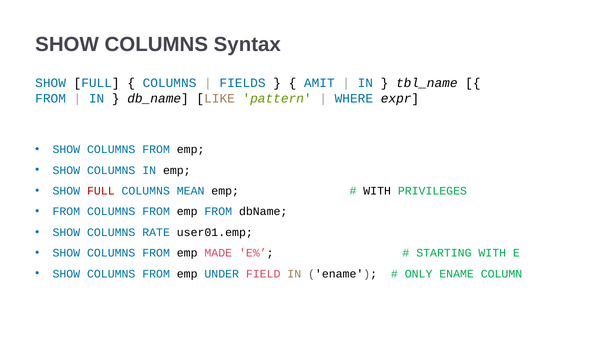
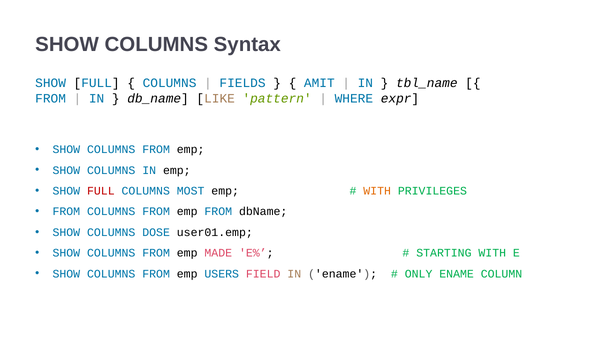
MEAN: MEAN -> MOST
WITH at (377, 191) colour: black -> orange
RATE: RATE -> DOSE
UNDER: UNDER -> USERS
